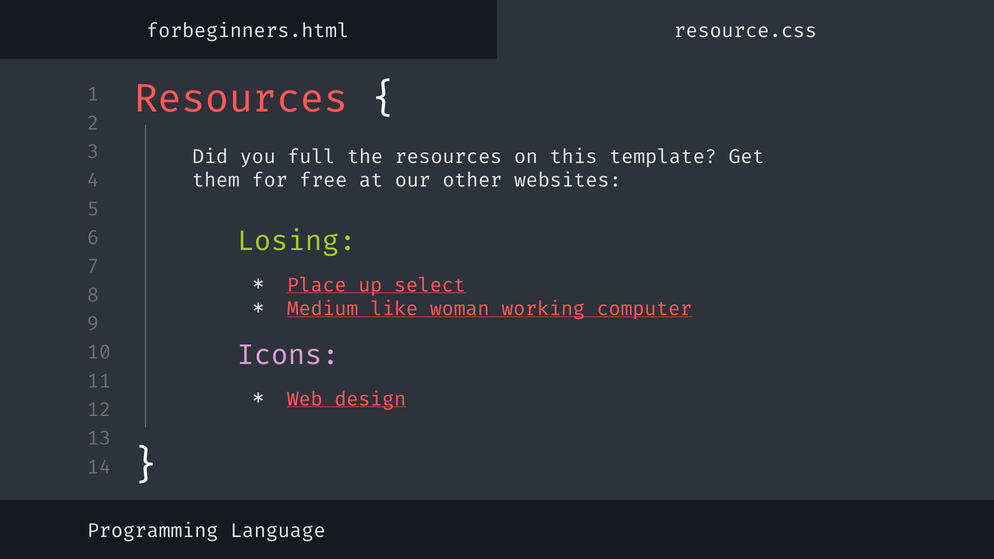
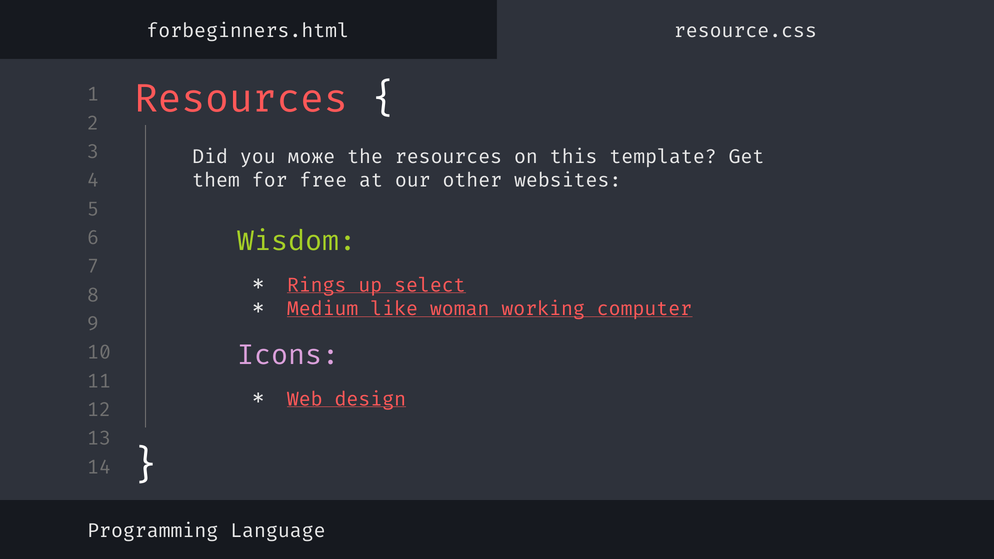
full: full -> може
Losing: Losing -> Wisdom
Place: Place -> Rings
